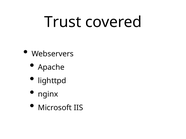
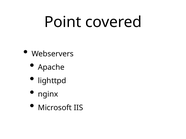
Trust: Trust -> Point
